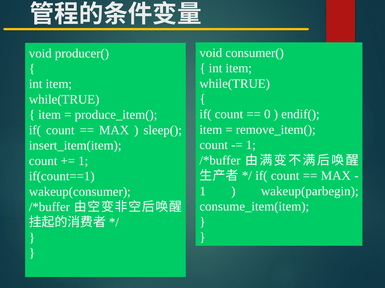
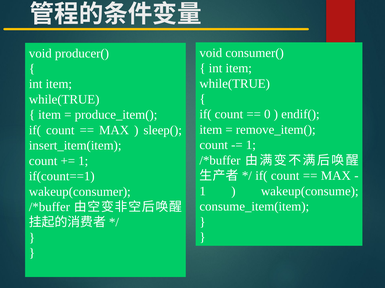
wakeup(parbegin: wakeup(parbegin -> wakeup(consume
